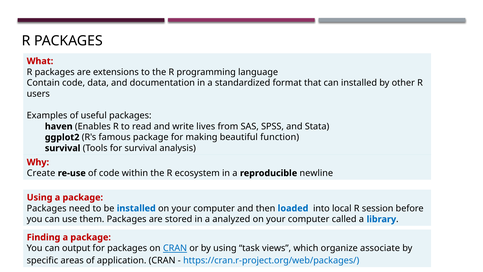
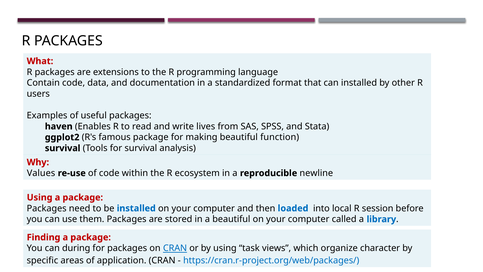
Create: Create -> Values
a analyzed: analyzed -> beautiful
output: output -> during
associate: associate -> character
